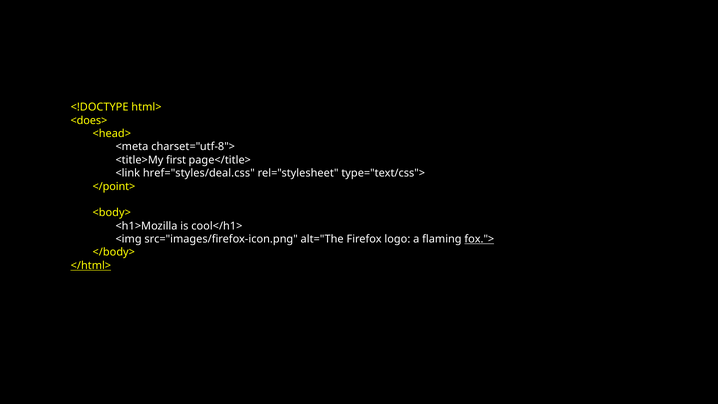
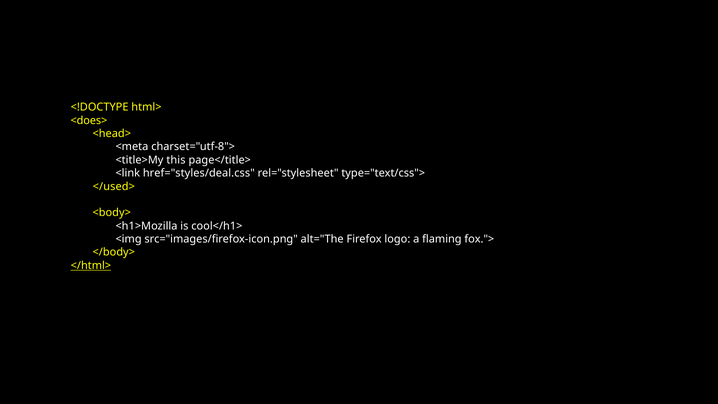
first: first -> this
</point>: </point> -> </used>
fox."> underline: present -> none
